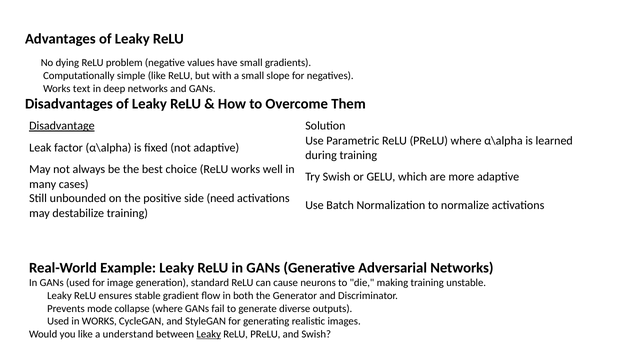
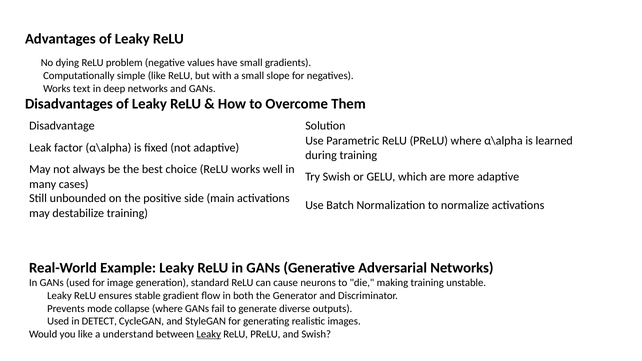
Disadvantage underline: present -> none
need: need -> main
in WORKS: WORKS -> DETECT
